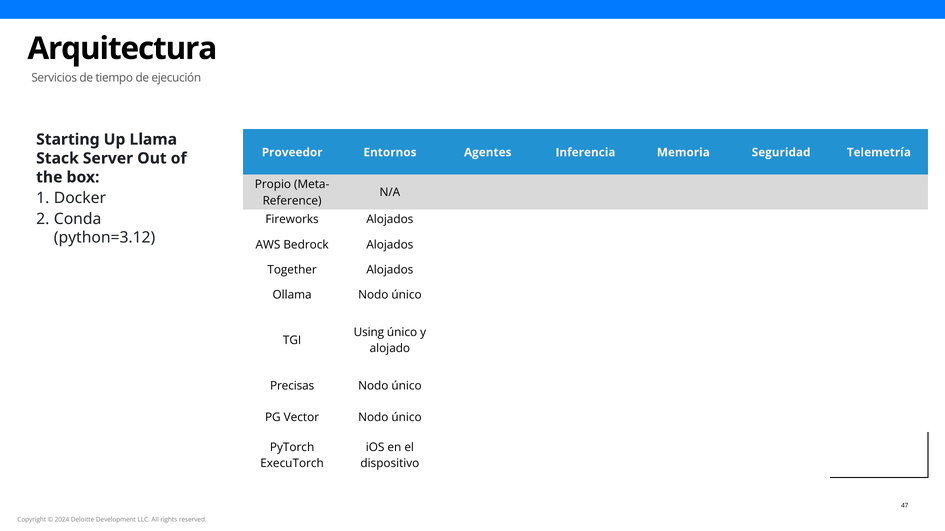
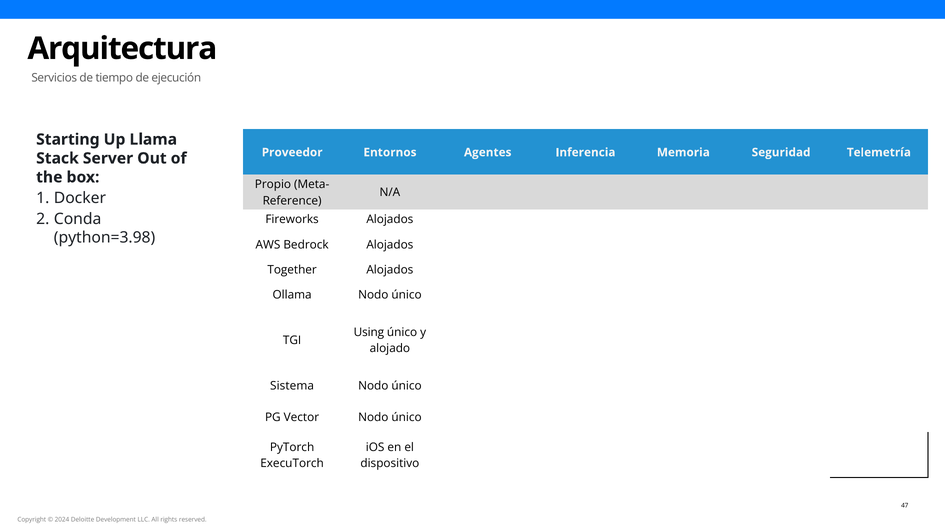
python=3.12: python=3.12 -> python=3.98
Precisas: Precisas -> Sistema
